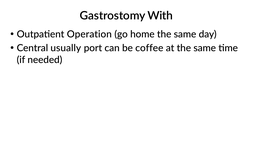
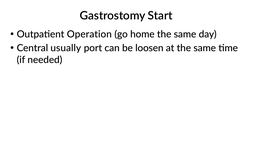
With: With -> Start
coffee: coffee -> loosen
